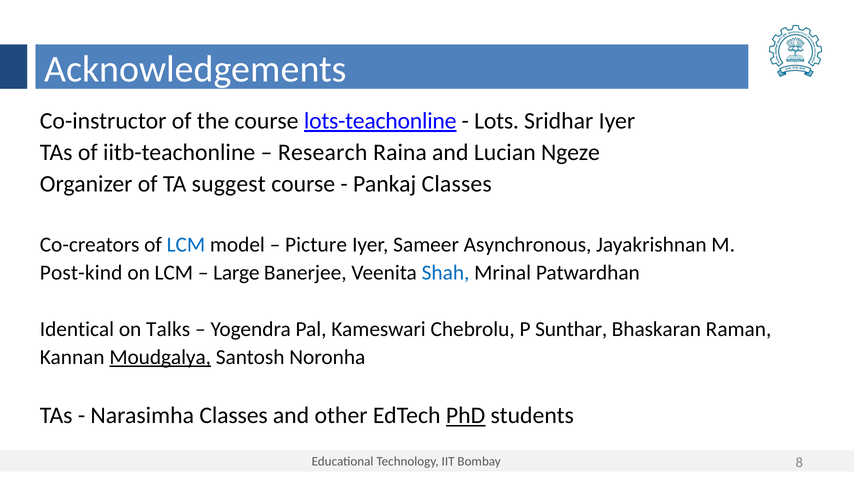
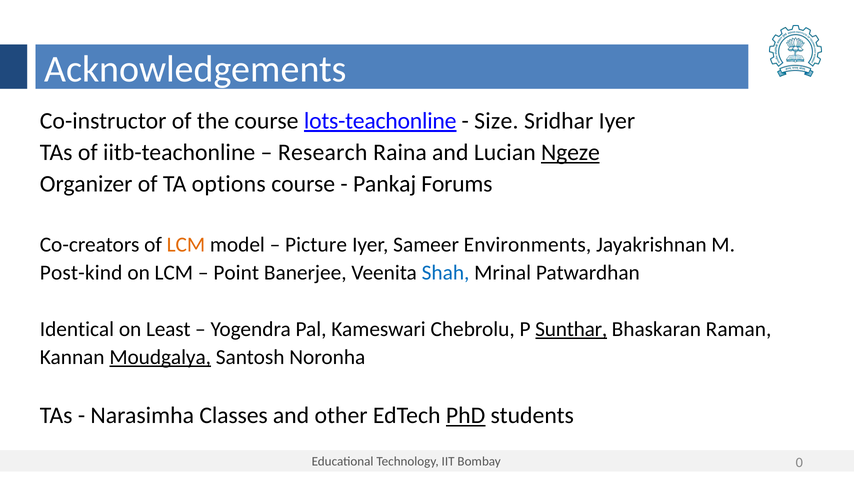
Lots: Lots -> Size
Ngeze underline: none -> present
suggest: suggest -> options
Pankaj Classes: Classes -> Forums
LCM at (186, 245) colour: blue -> orange
Asynchronous: Asynchronous -> Environments
Large: Large -> Point
Talks: Talks -> Least
Sunthar underline: none -> present
8: 8 -> 0
